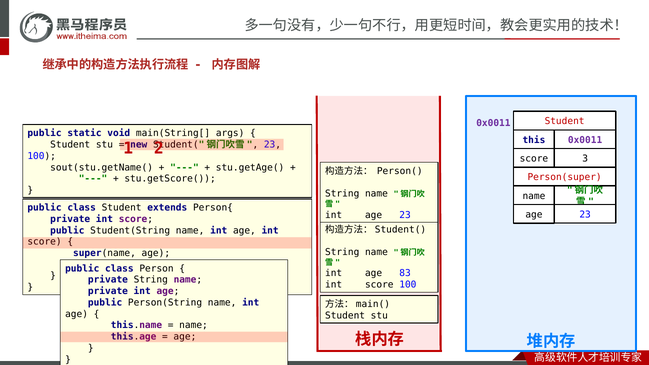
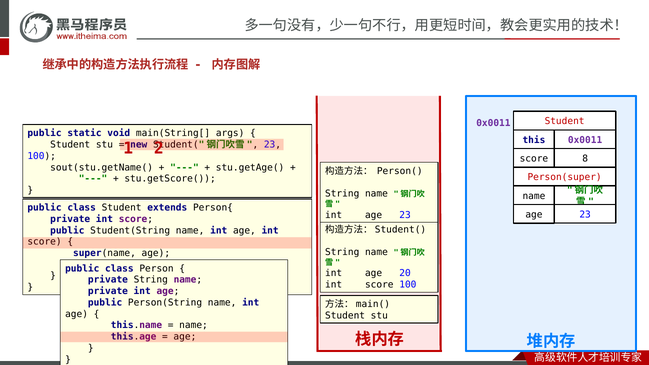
3: 3 -> 8
83: 83 -> 20
